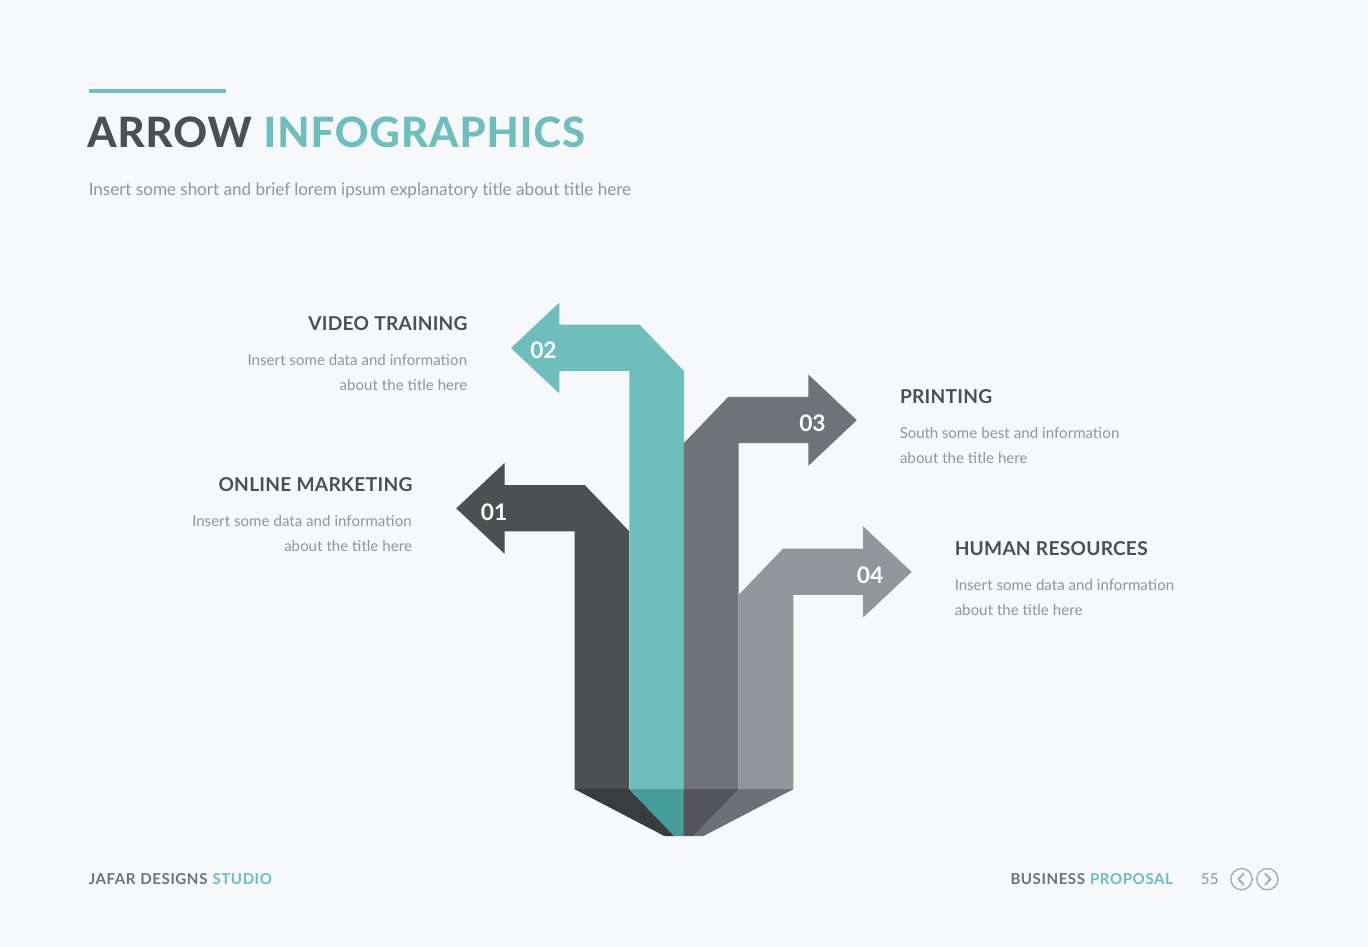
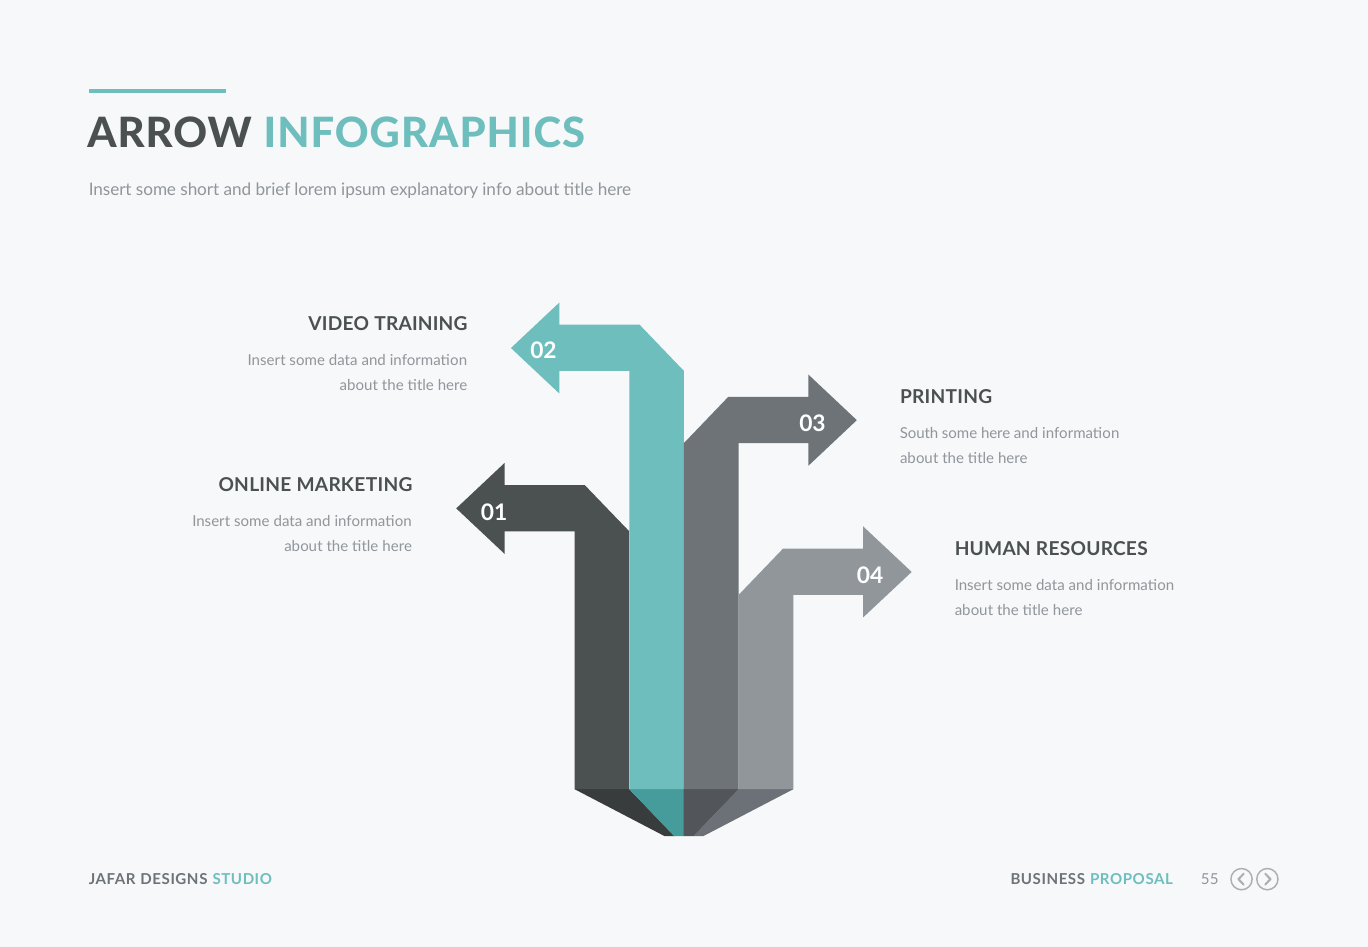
explanatory title: title -> info
some best: best -> here
